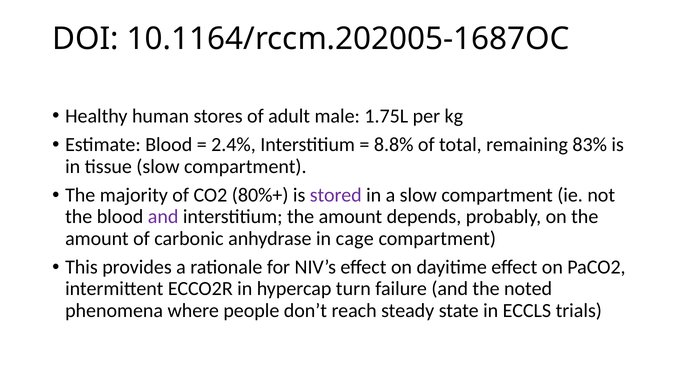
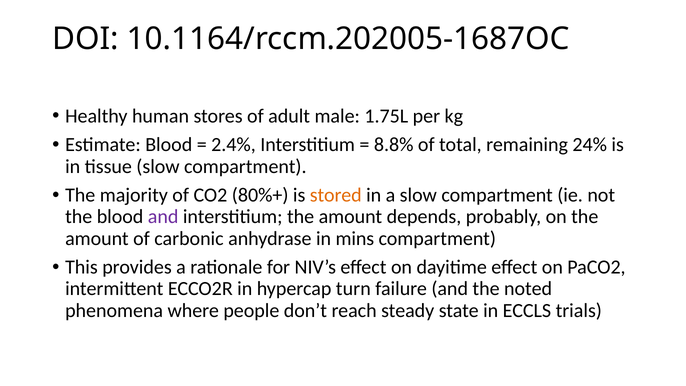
83%: 83% -> 24%
stored colour: purple -> orange
cage: cage -> mins
